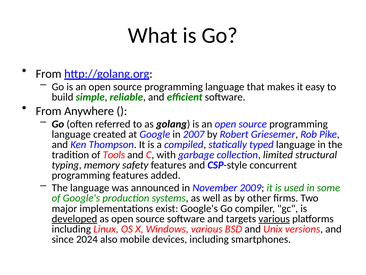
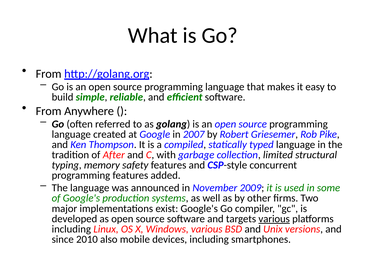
Tools: Tools -> After
developed underline: present -> none
2024: 2024 -> 2010
